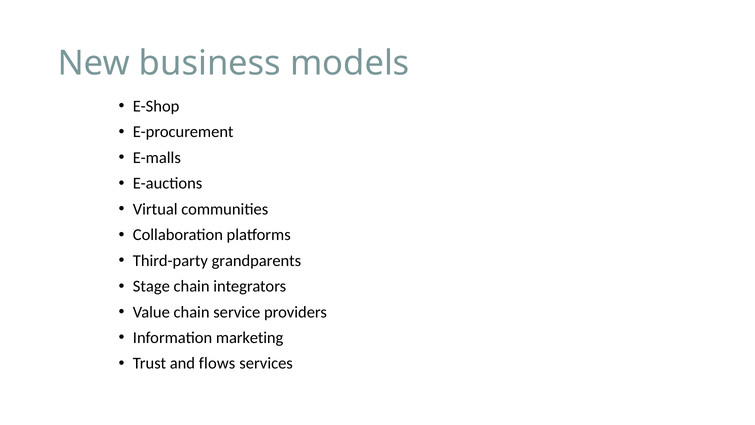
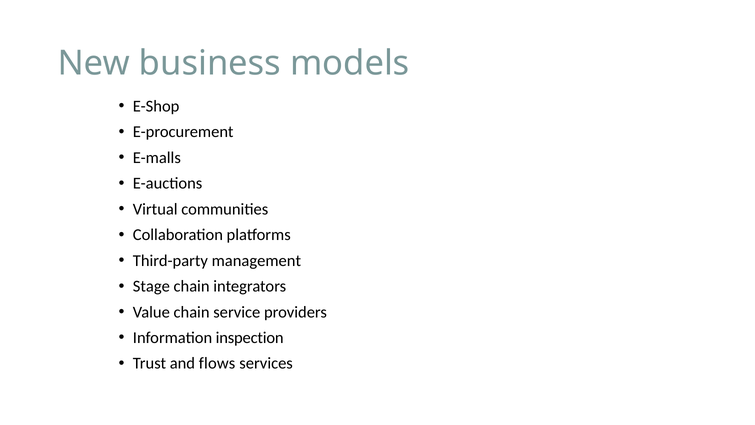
grandparents: grandparents -> management
marketing: marketing -> inspection
